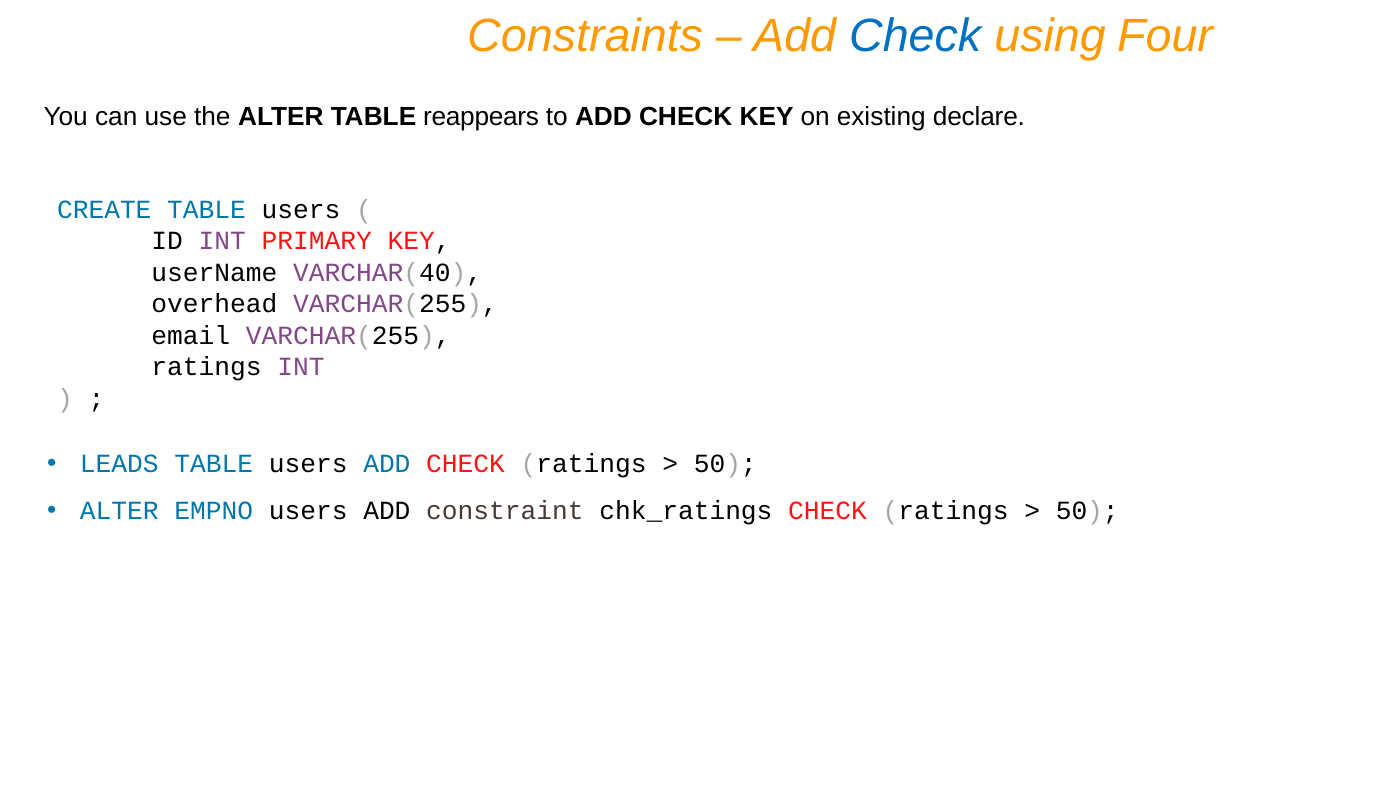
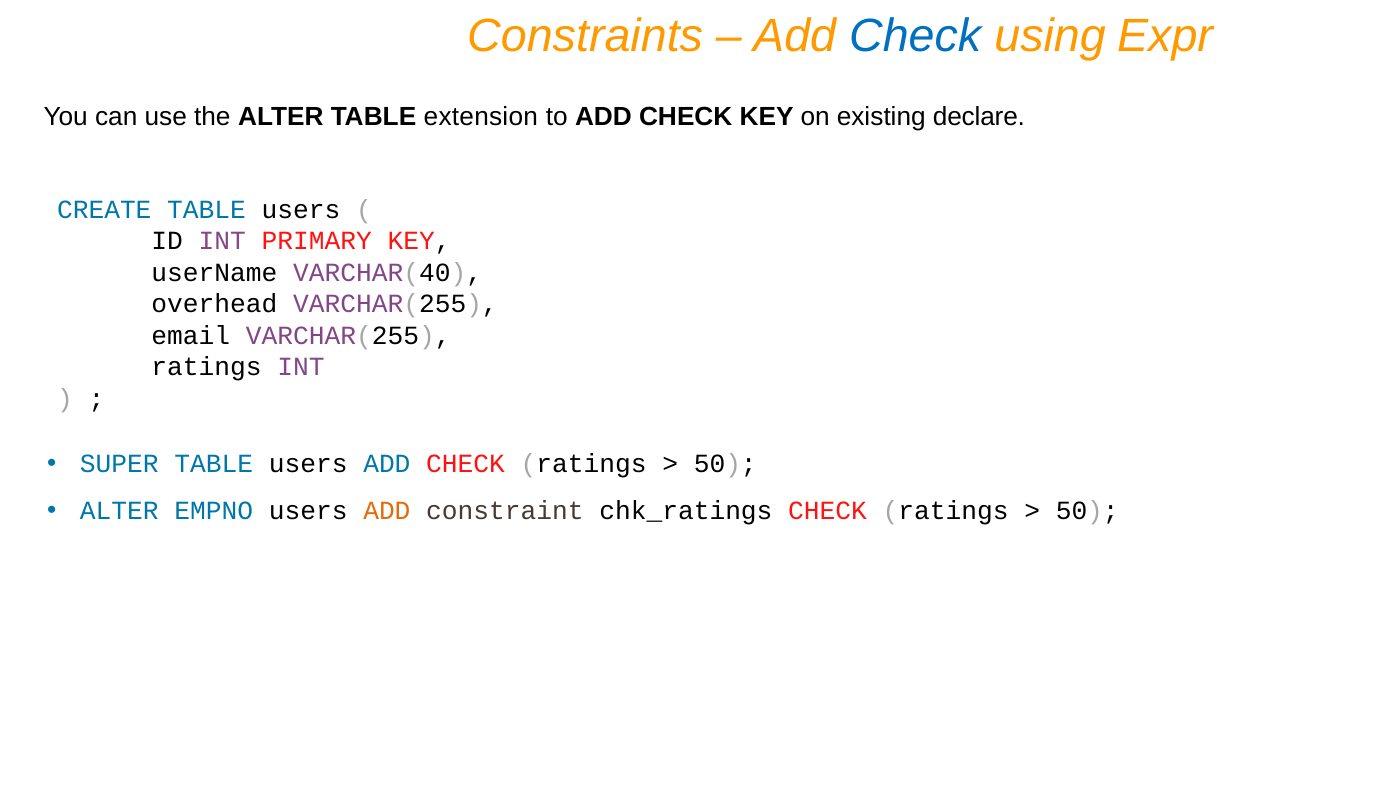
Four: Four -> Expr
reappears: reappears -> extension
LEADS: LEADS -> SUPER
ADD at (387, 511) colour: black -> orange
